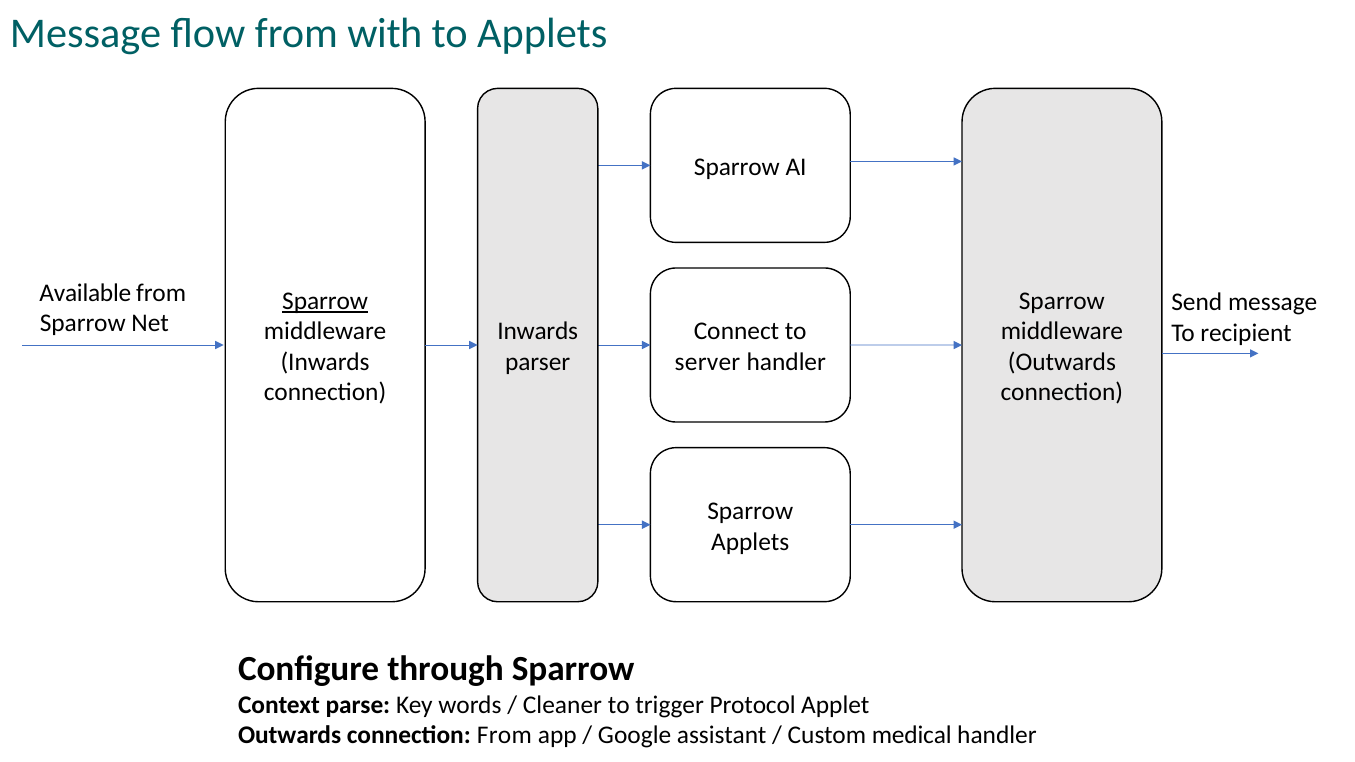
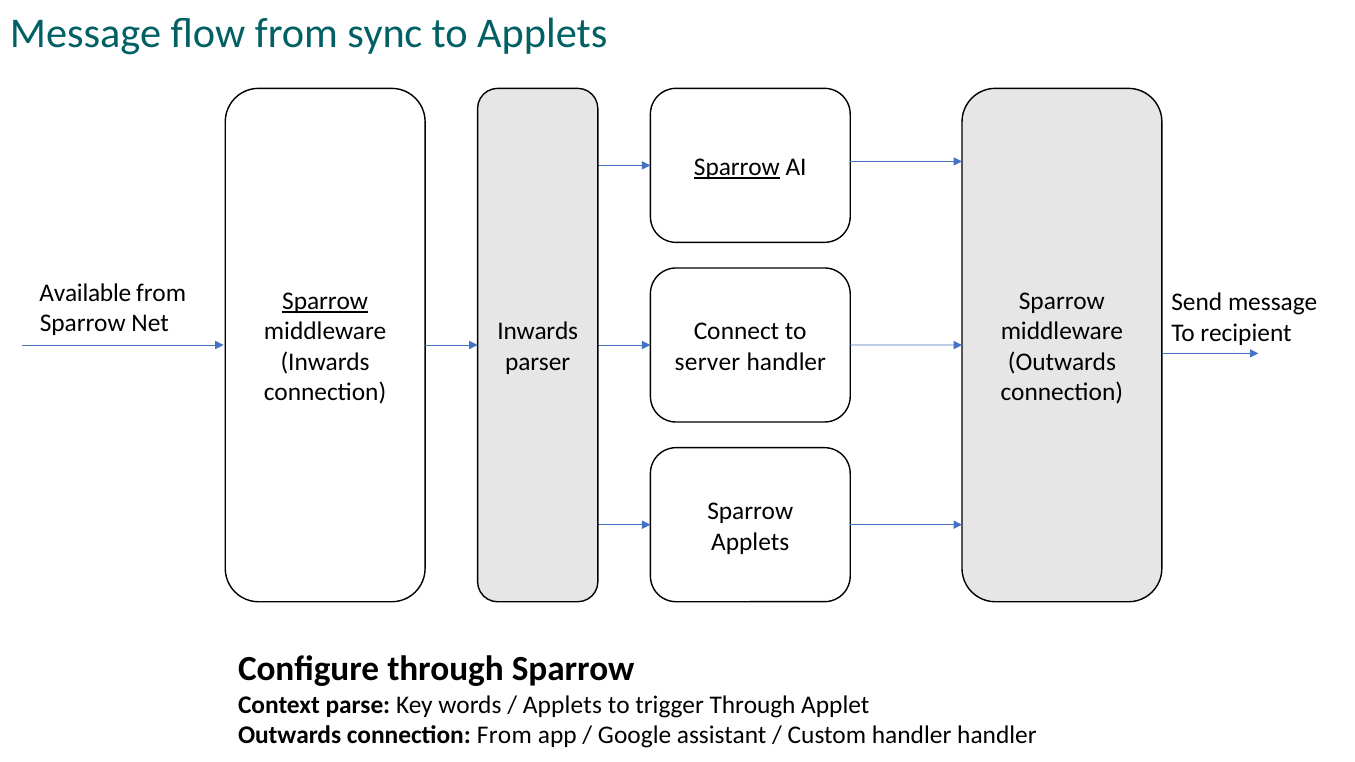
with: with -> sync
Sparrow at (737, 167) underline: none -> present
Cleaner at (562, 705): Cleaner -> Applets
trigger Protocol: Protocol -> Through
Custom medical: medical -> handler
